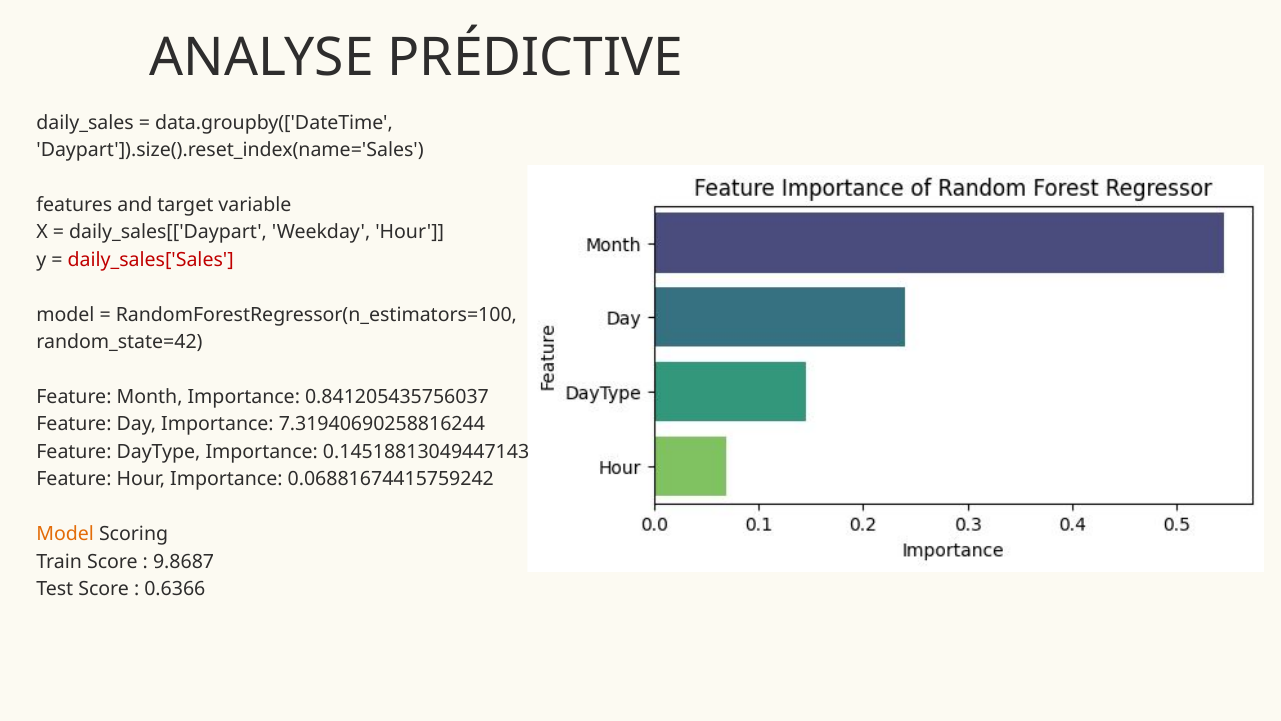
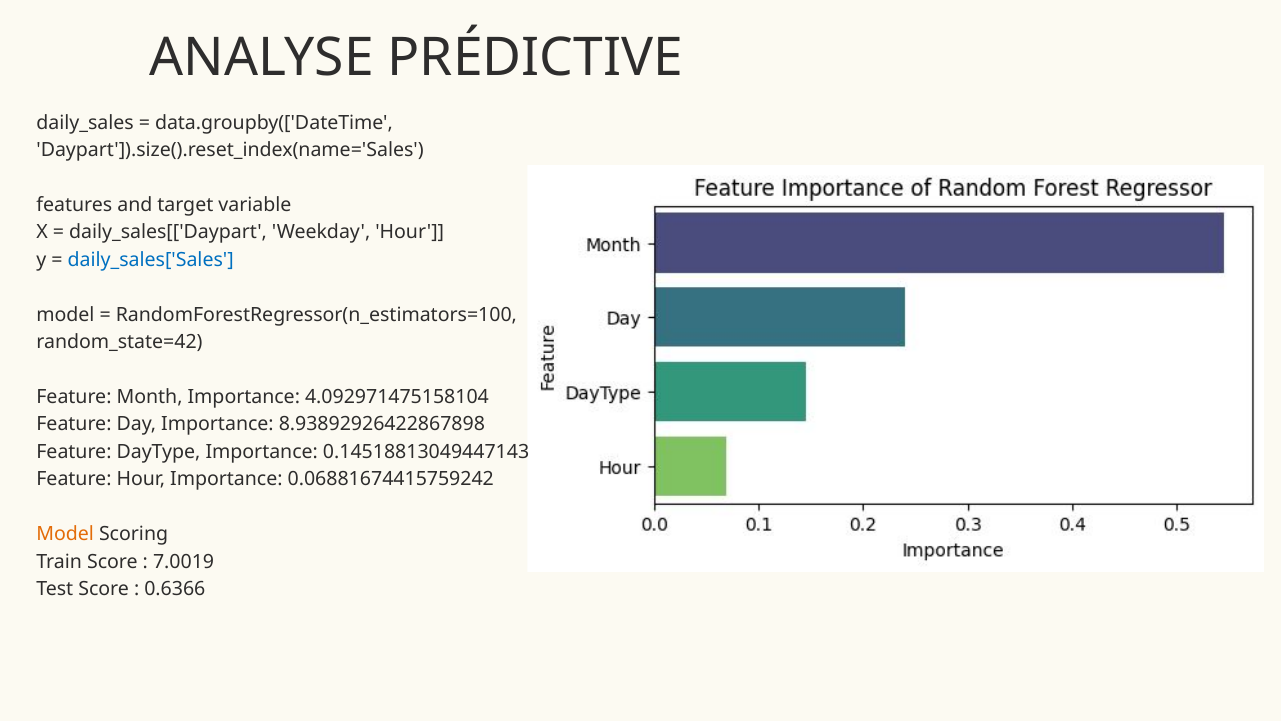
daily_sales['Sales colour: red -> blue
0.841205435756037: 0.841205435756037 -> 4.092971475158104
7.31940690258816244: 7.31940690258816244 -> 8.93892926422867898
9.8687: 9.8687 -> 7.0019
